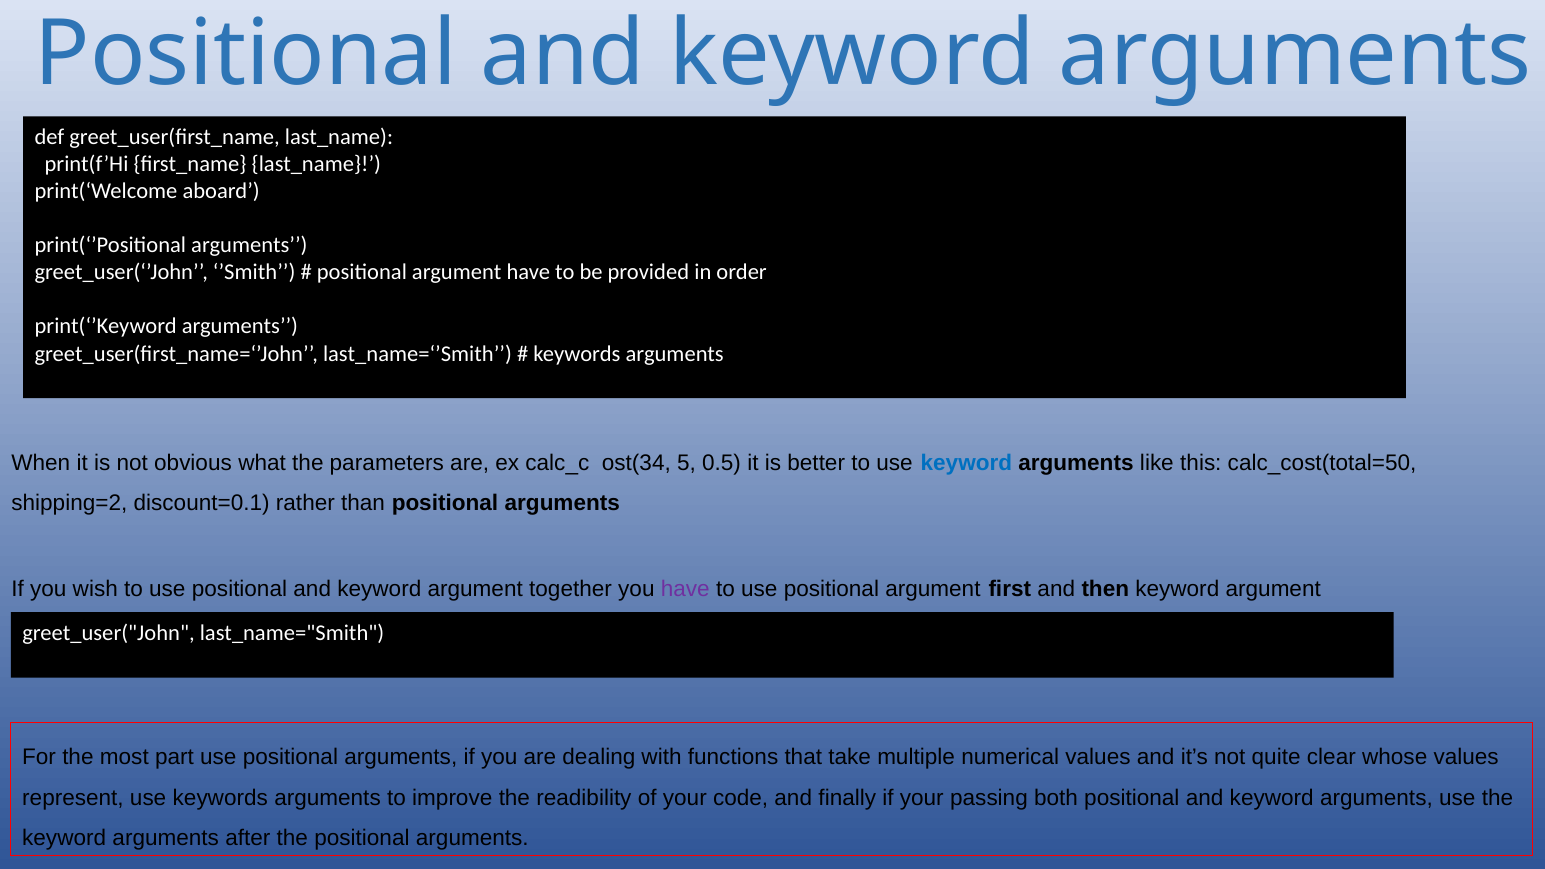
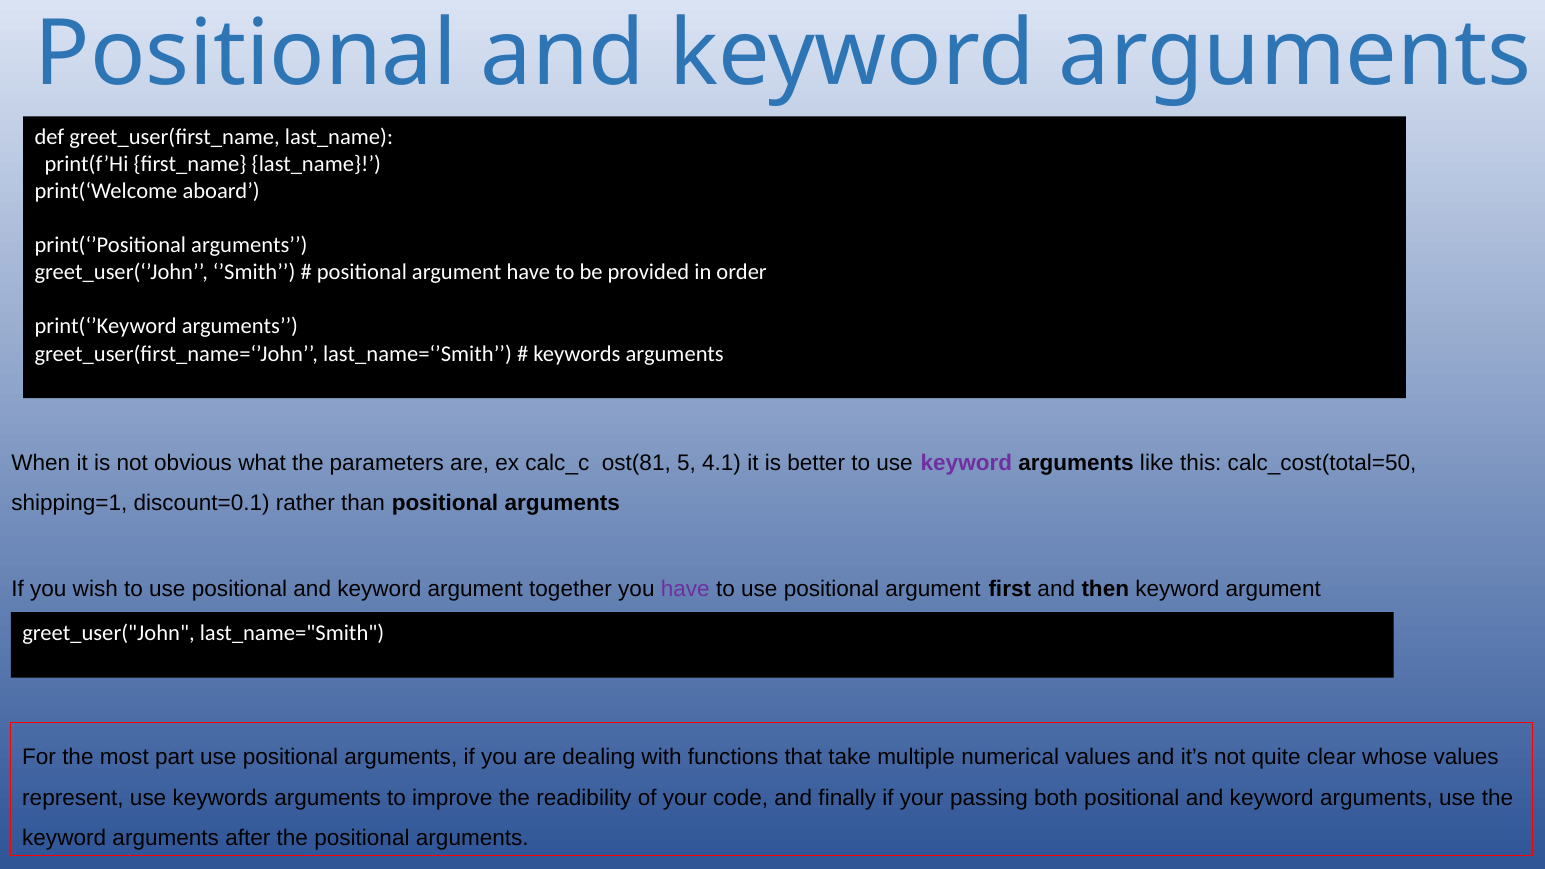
ost(34: ost(34 -> ost(81
0.5: 0.5 -> 4.1
keyword at (966, 463) colour: blue -> purple
shipping=2: shipping=2 -> shipping=1
